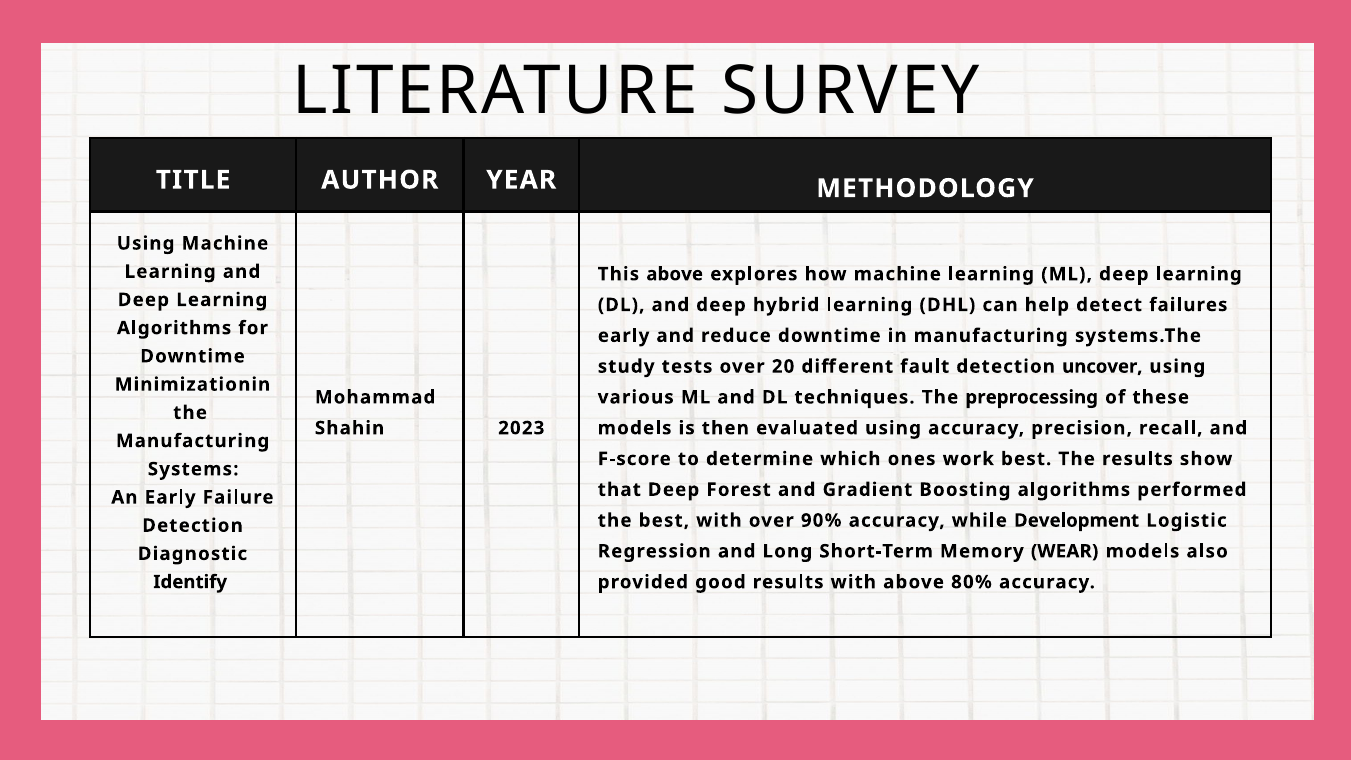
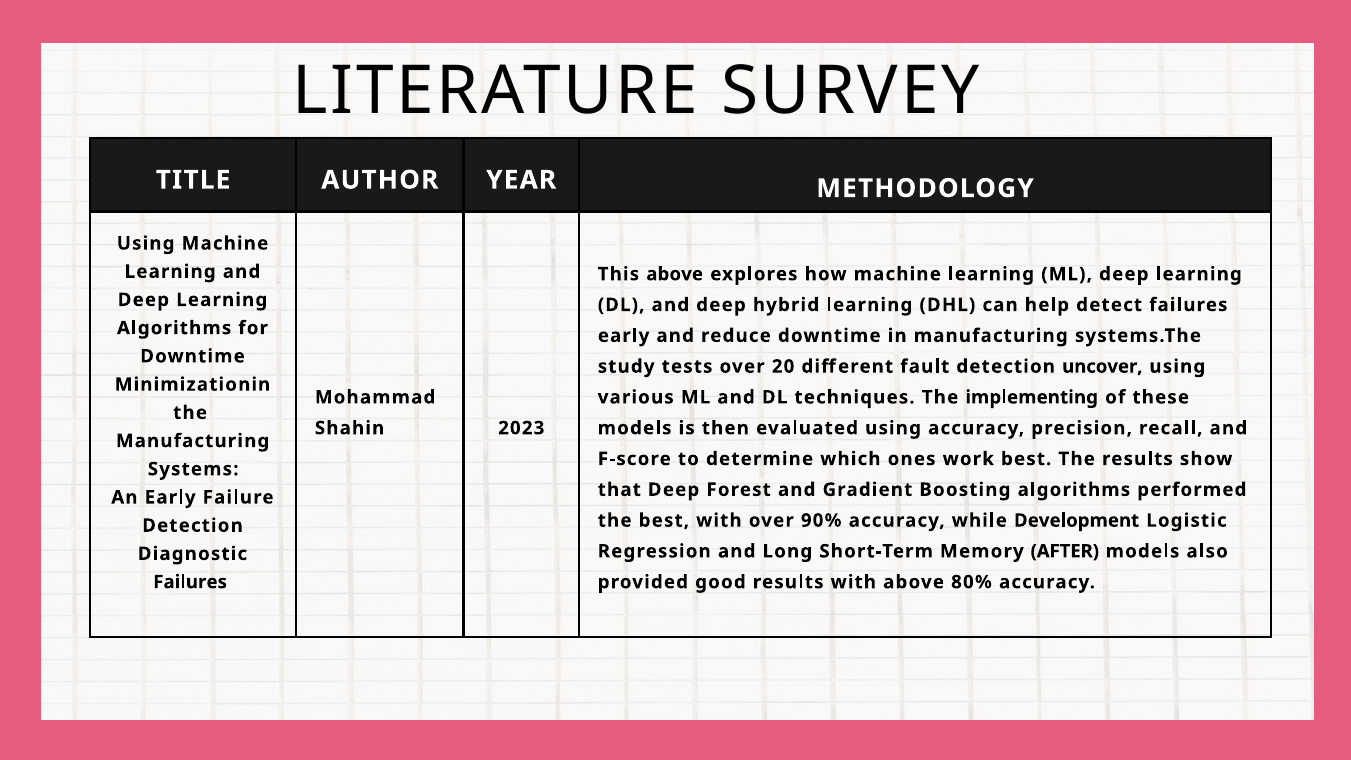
preprocessing: preprocessing -> implementing
WEAR: WEAR -> AFTER
Identify at (190, 582): Identify -> Failures
